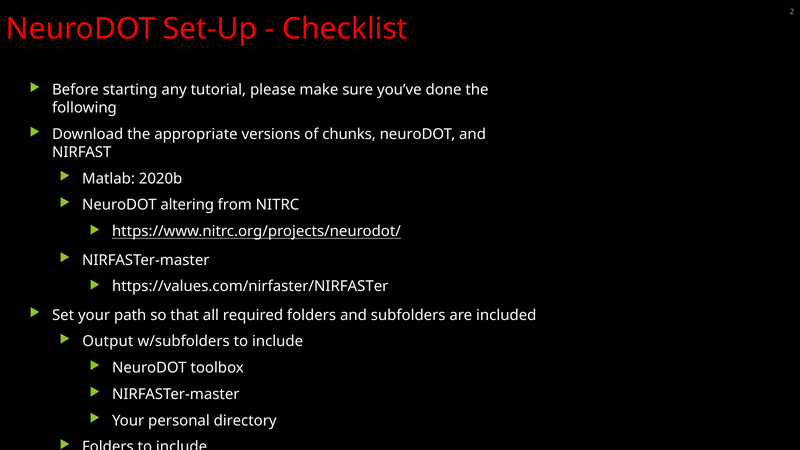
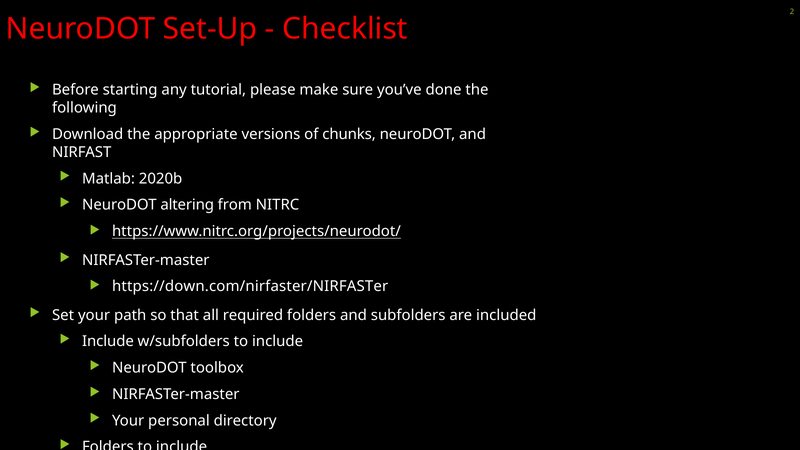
https://values.com/nirfaster/NIRFASTer: https://values.com/nirfaster/NIRFASTer -> https://down.com/nirfaster/NIRFASTer
Output at (108, 342): Output -> Include
